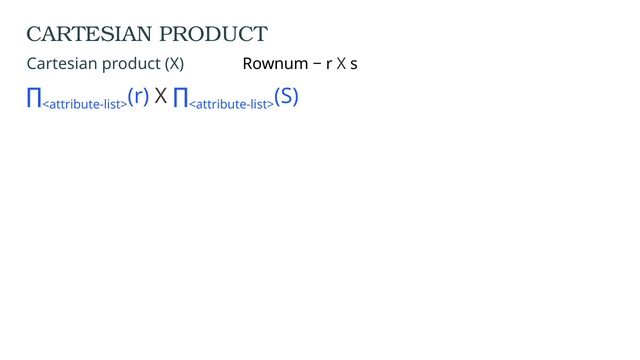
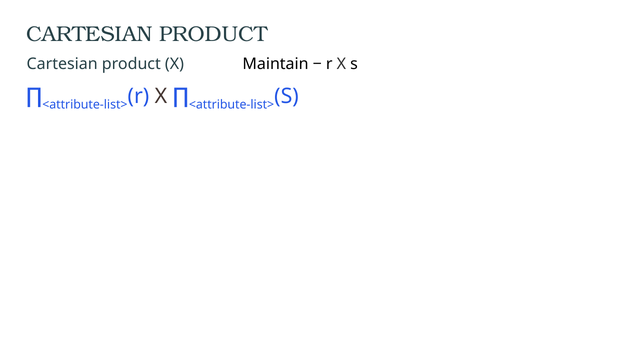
Rownum: Rownum -> Maintain
